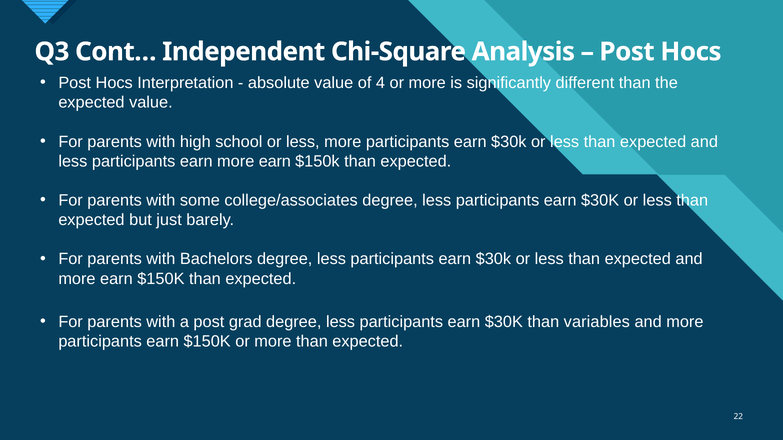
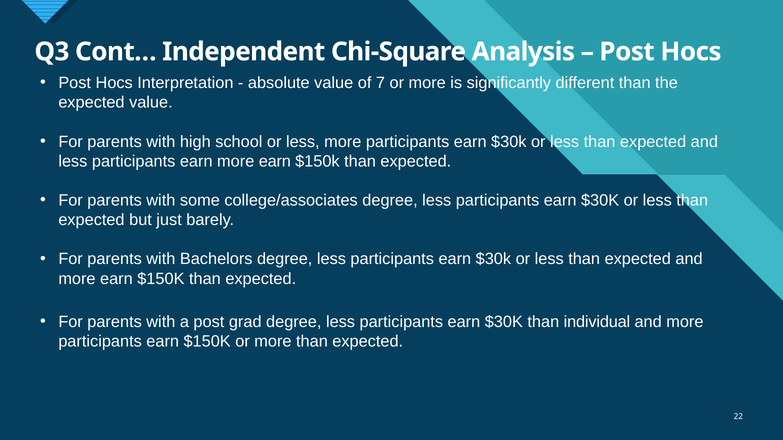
4: 4 -> 7
variables: variables -> individual
